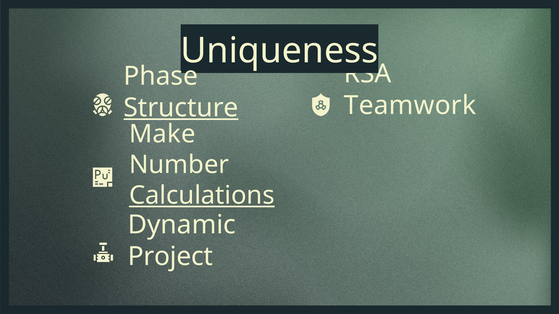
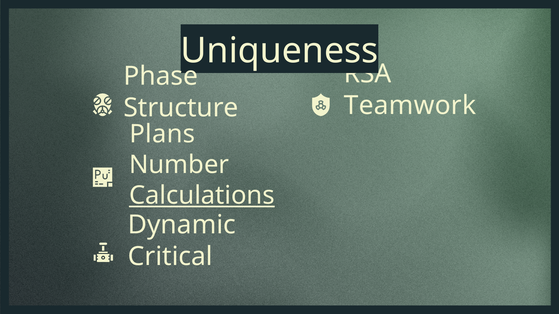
Structure underline: present -> none
Make: Make -> Plans
Project: Project -> Critical
